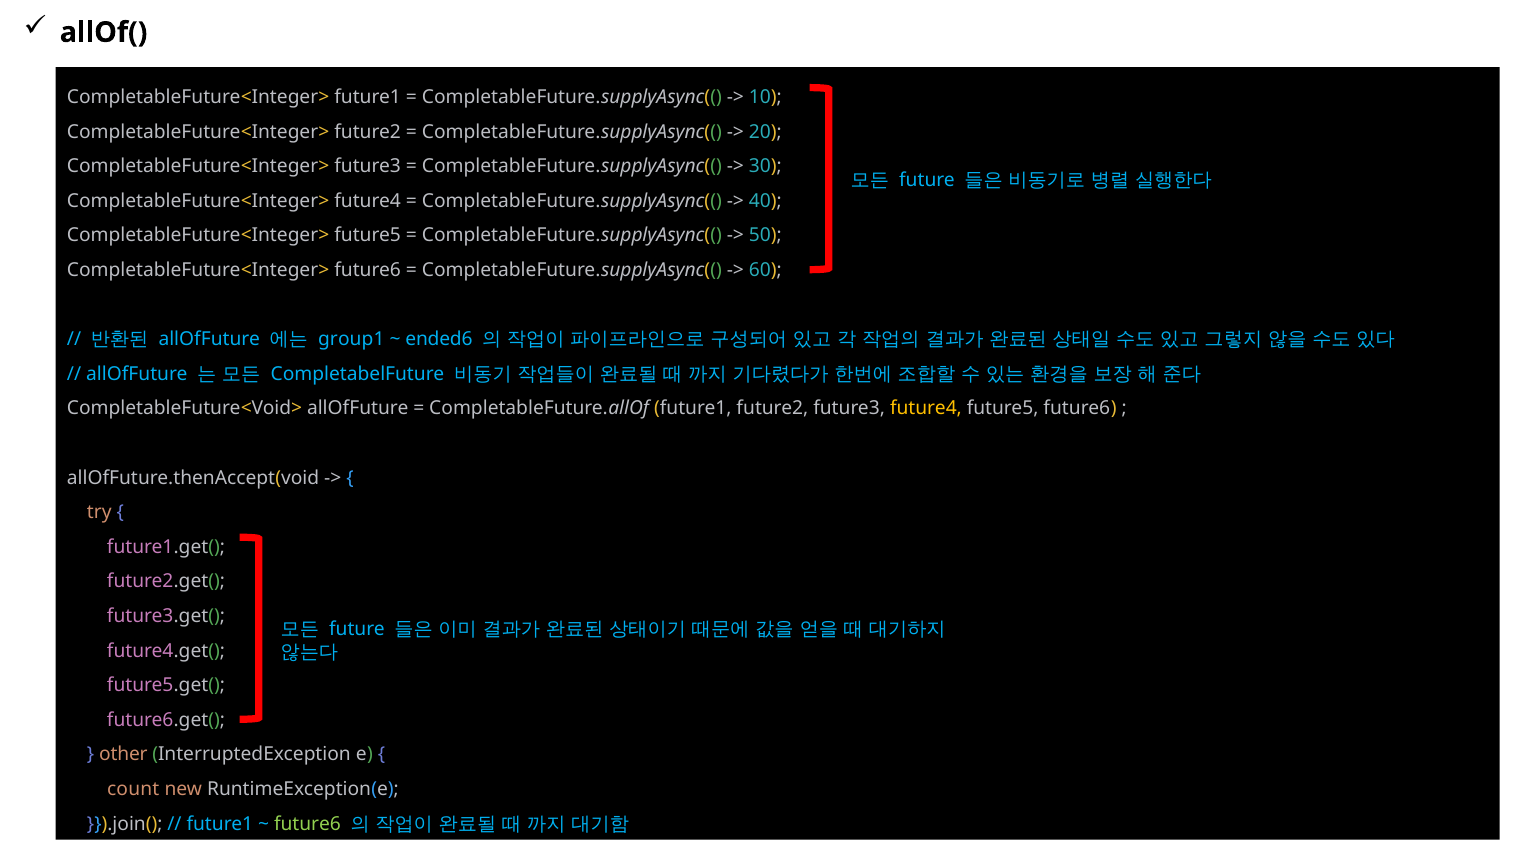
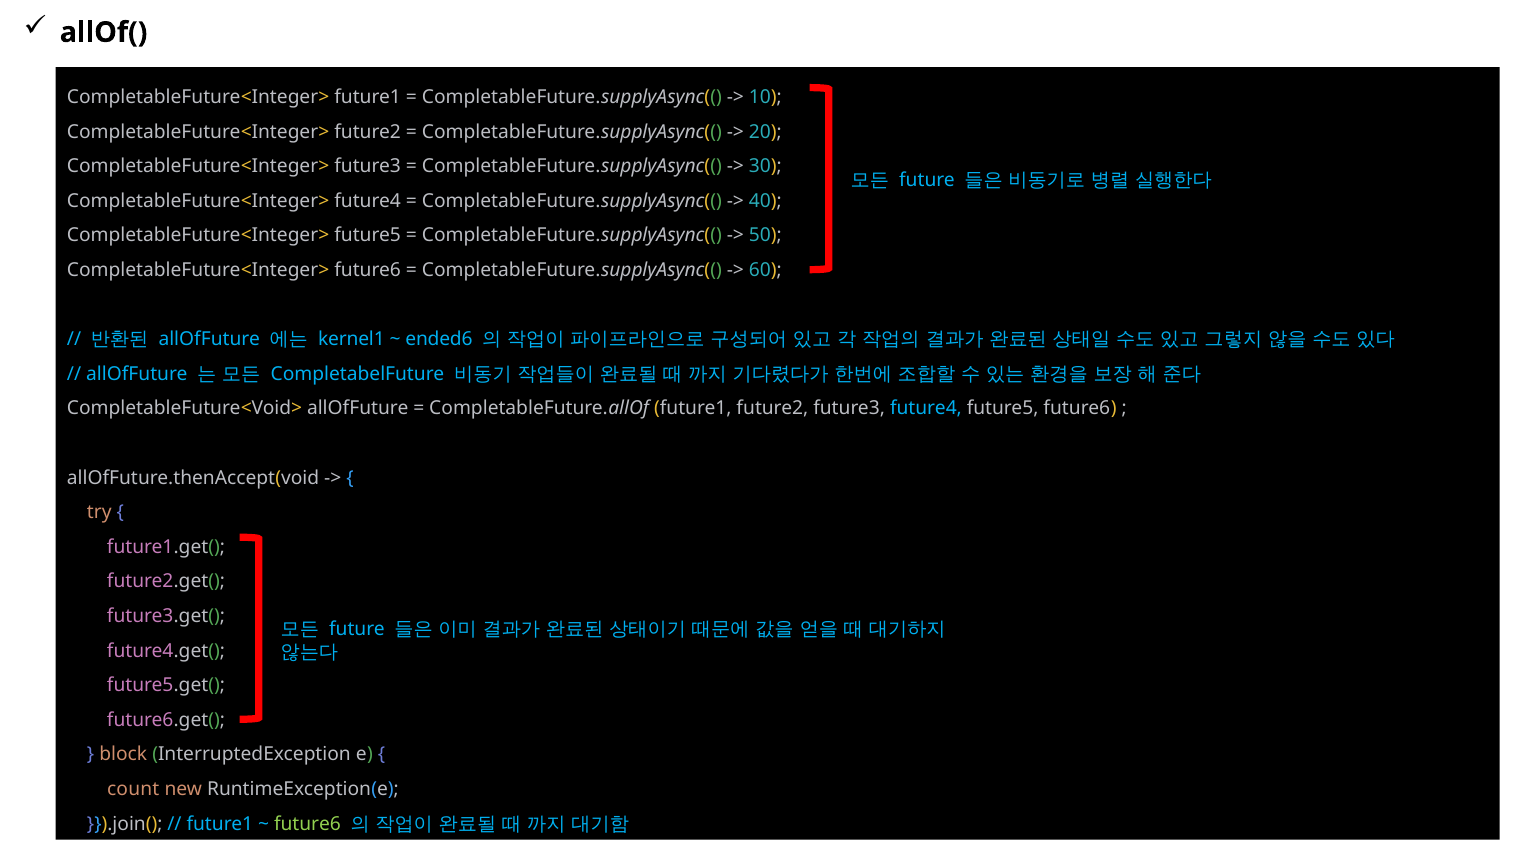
group1: group1 -> kernel1
future4 at (926, 409) colour: yellow -> light blue
other: other -> block
